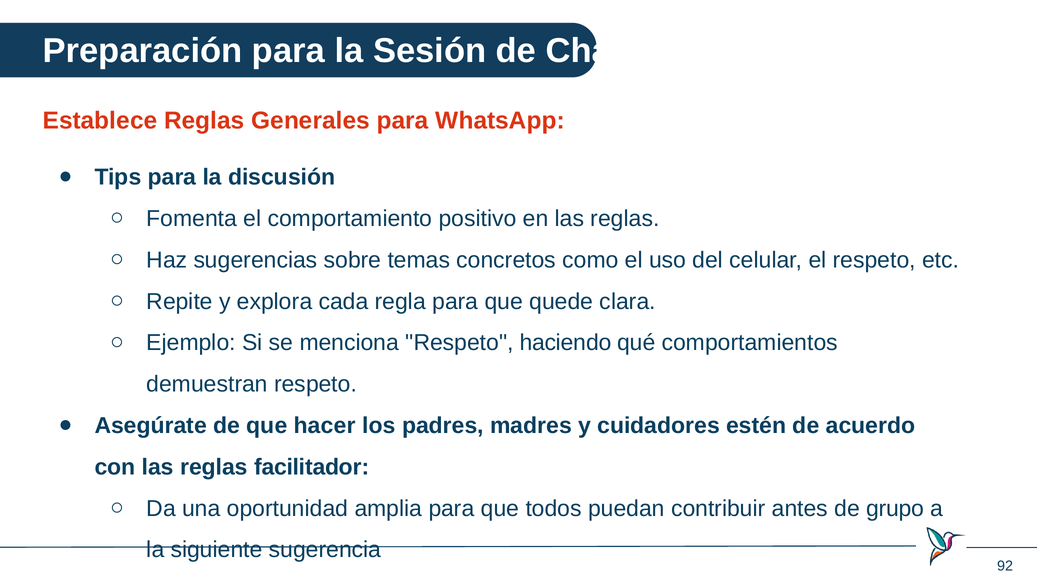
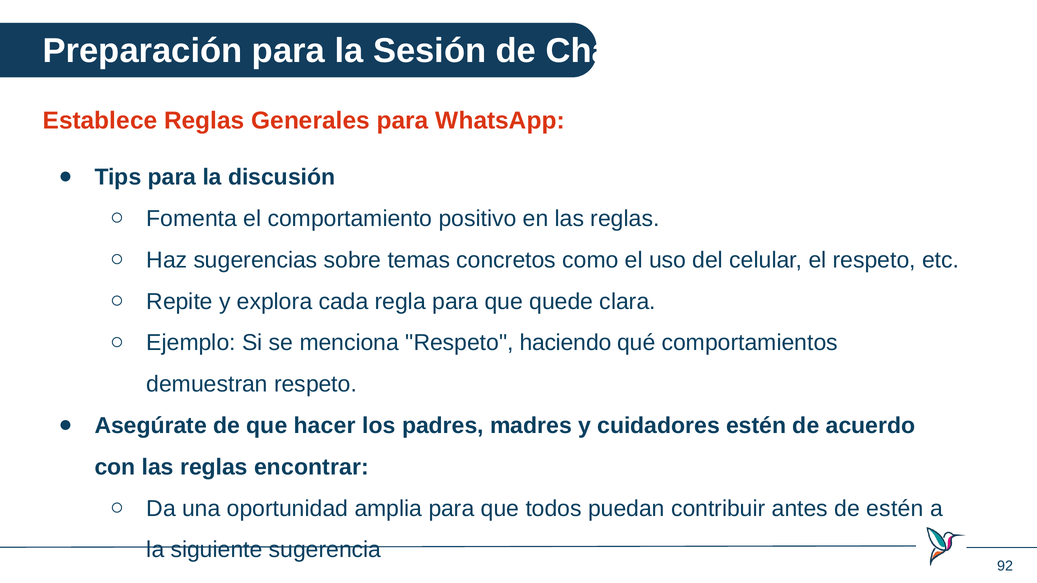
facilitador: facilitador -> encontrar
de grupo: grupo -> estén
